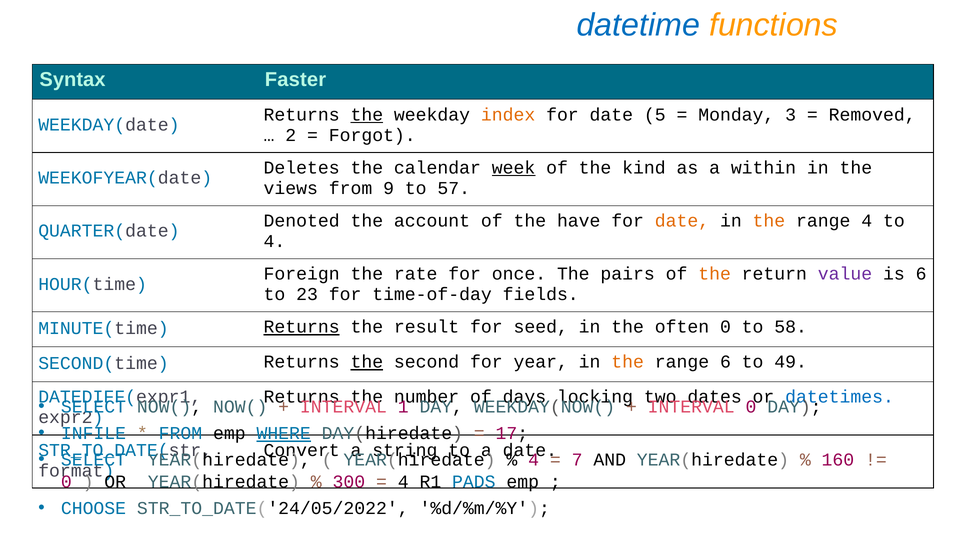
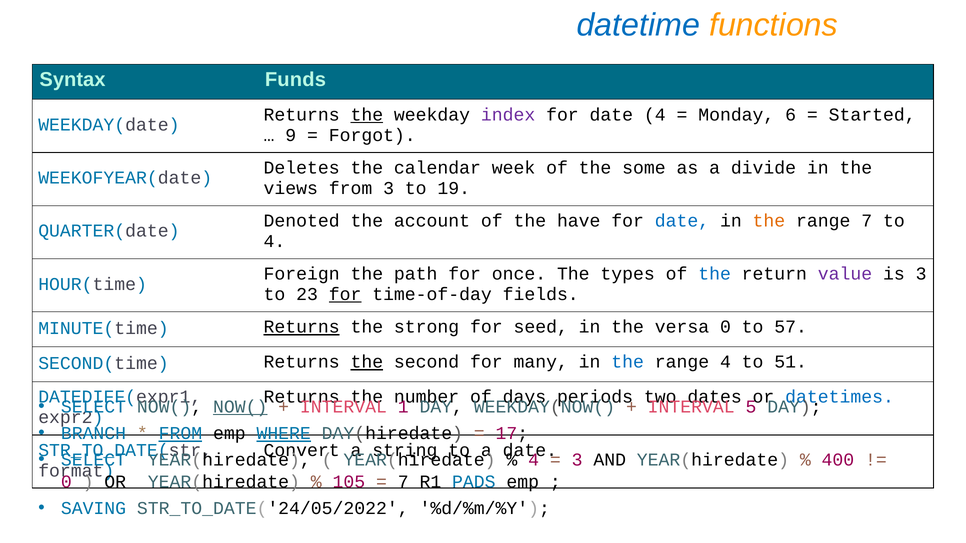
Faster: Faster -> Funds
index colour: orange -> purple
date 5: 5 -> 4
3: 3 -> 6
Removed: Removed -> Started
2: 2 -> 9
week underline: present -> none
kind: kind -> some
within: within -> divide
from 9: 9 -> 3
57: 57 -> 19
date at (682, 221) colour: orange -> blue
range 4: 4 -> 7
rate: rate -> path
pairs: pairs -> types
the at (715, 274) colour: orange -> blue
is 6: 6 -> 3
for at (345, 295) underline: none -> present
result: result -> strong
often: often -> versa
58: 58 -> 57
year: year -> many
the at (628, 362) colour: orange -> blue
range 6: 6 -> 4
49: 49 -> 51
locking: locking -> periods
NOW( at (240, 407) underline: none -> present
0 at (751, 407): 0 -> 5
INFILE: INFILE -> BRANCH
FROM at (180, 434) underline: none -> present
7 at (577, 460): 7 -> 3
160: 160 -> 400
300: 300 -> 105
4 at (403, 482): 4 -> 7
CHOOSE: CHOOSE -> SAVING
